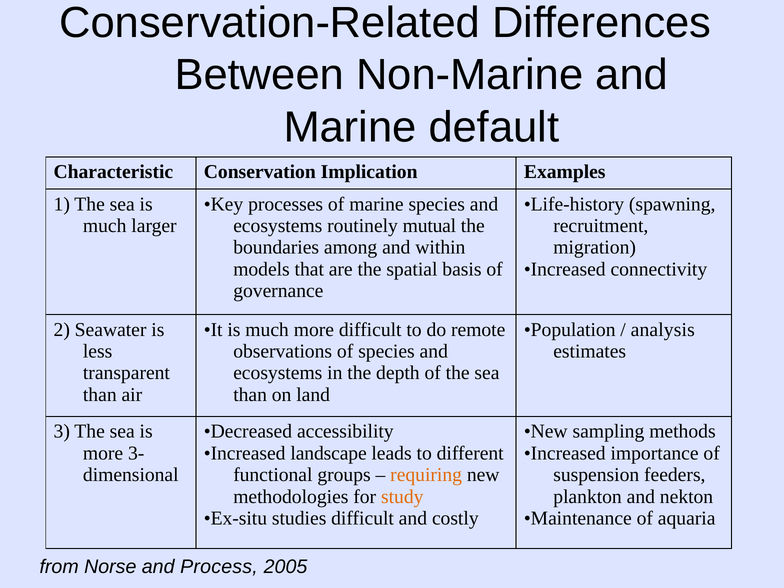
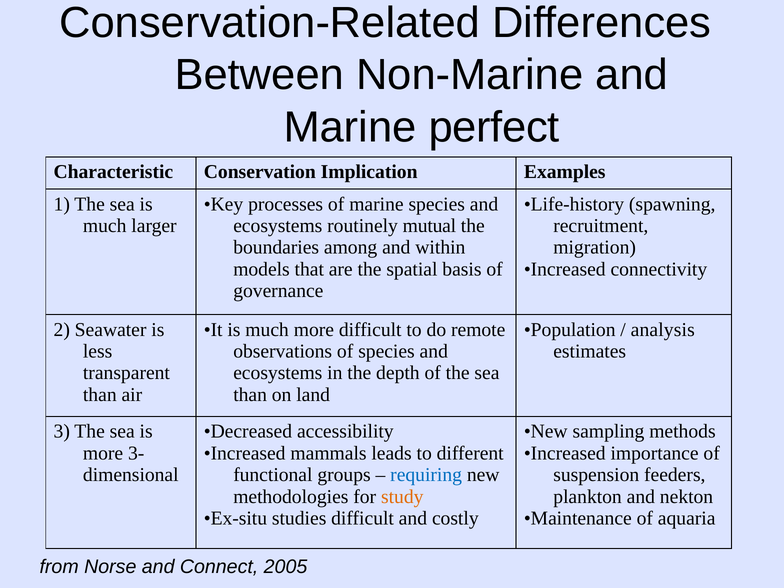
default: default -> perfect
landscape: landscape -> mammals
requiring colour: orange -> blue
Process: Process -> Connect
